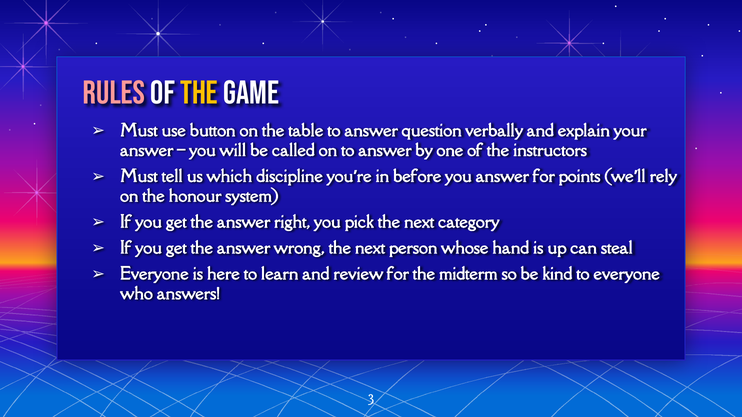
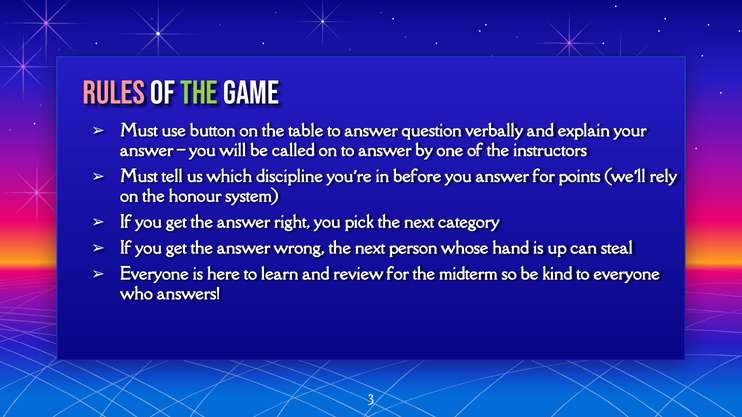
the at (199, 93) colour: yellow -> light green
